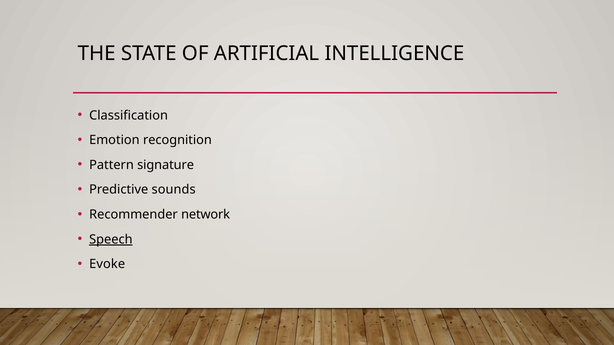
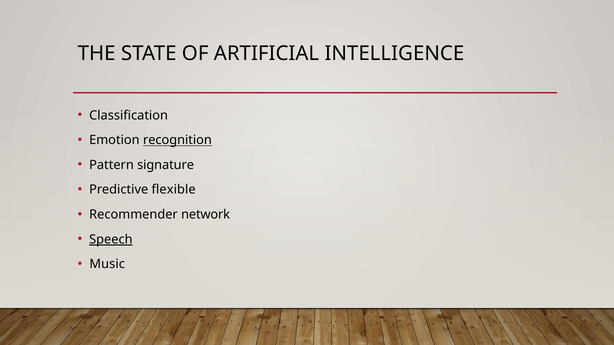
recognition underline: none -> present
sounds: sounds -> flexible
Evoke: Evoke -> Music
